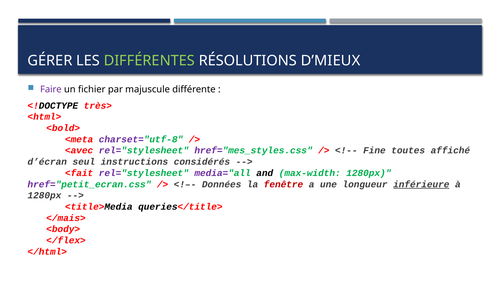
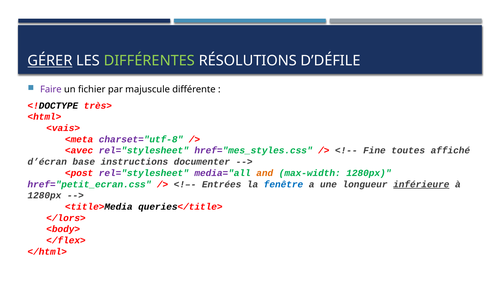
GÉRER underline: none -> present
D’MIEUX: D’MIEUX -> D’DÉFILE
<bold>: <bold> -> <vais>
seul: seul -> base
considérés: considérés -> documenter
<fait: <fait -> <post
and colour: black -> orange
Données: Données -> Entrées
fenêtre colour: red -> blue
</mais>: </mais> -> </lors>
